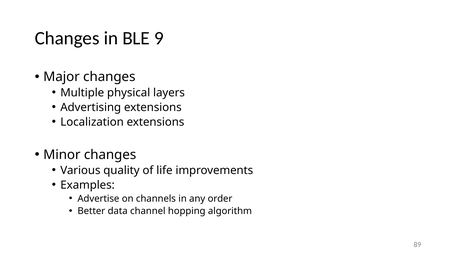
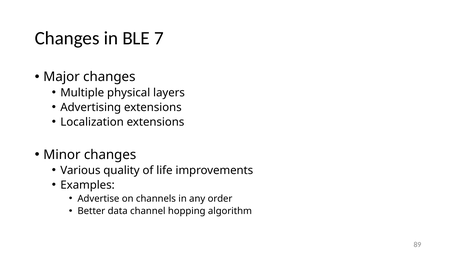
9: 9 -> 7
